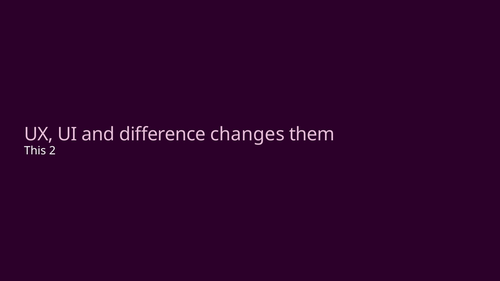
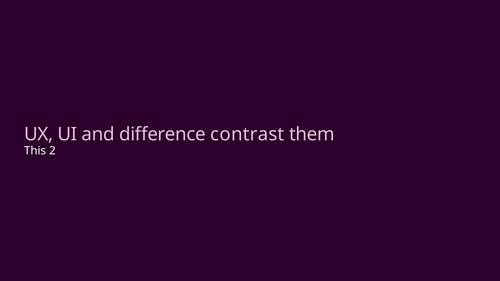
changes: changes -> contrast
